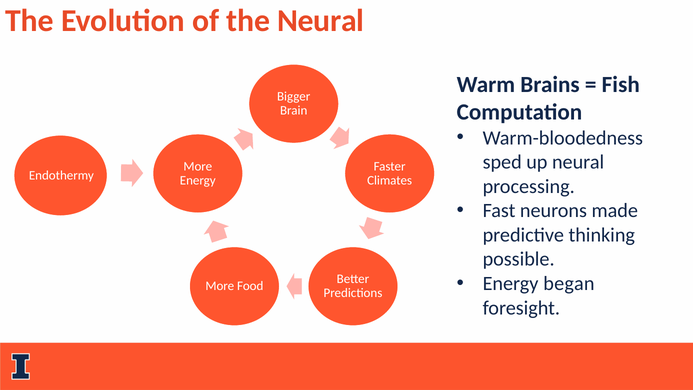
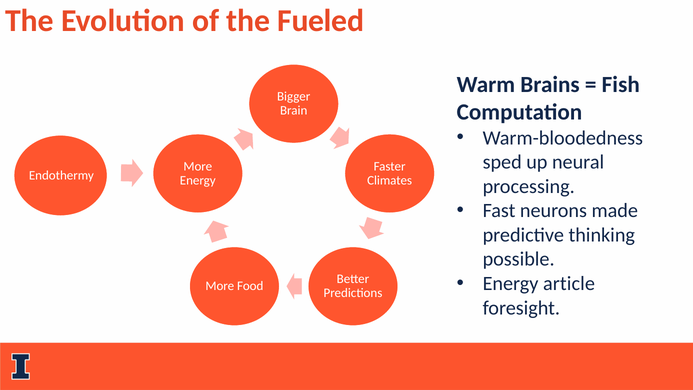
the Neural: Neural -> Fueled
began: began -> article
